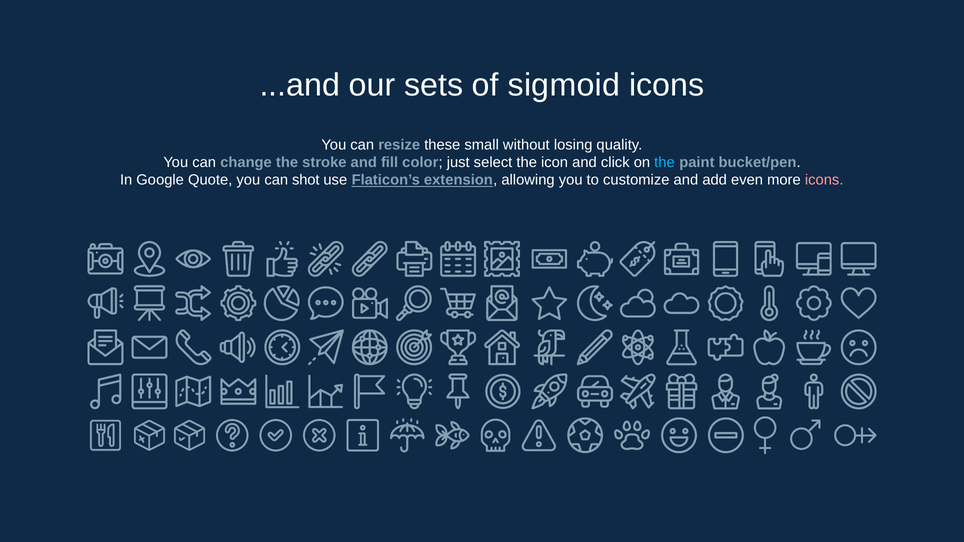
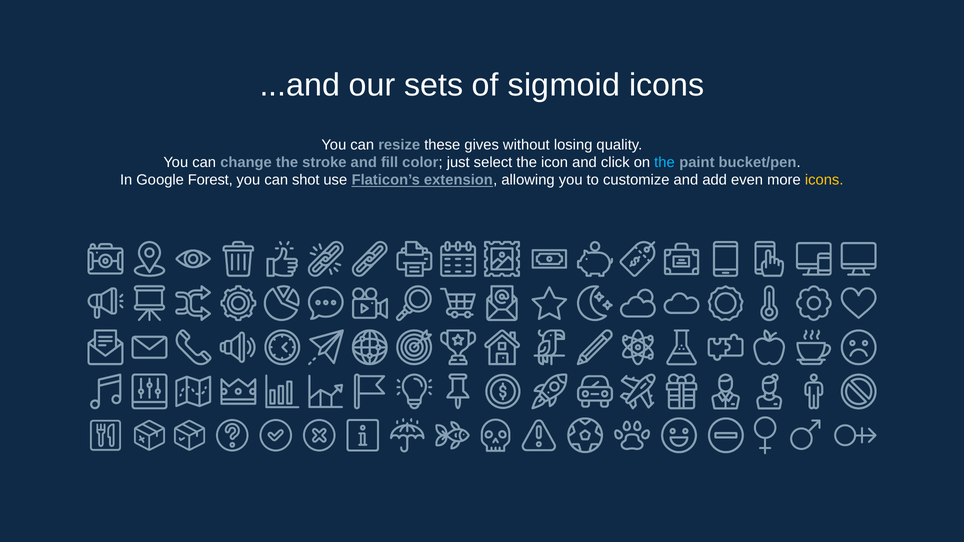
small: small -> gives
Quote: Quote -> Forest
icons at (824, 180) colour: pink -> yellow
